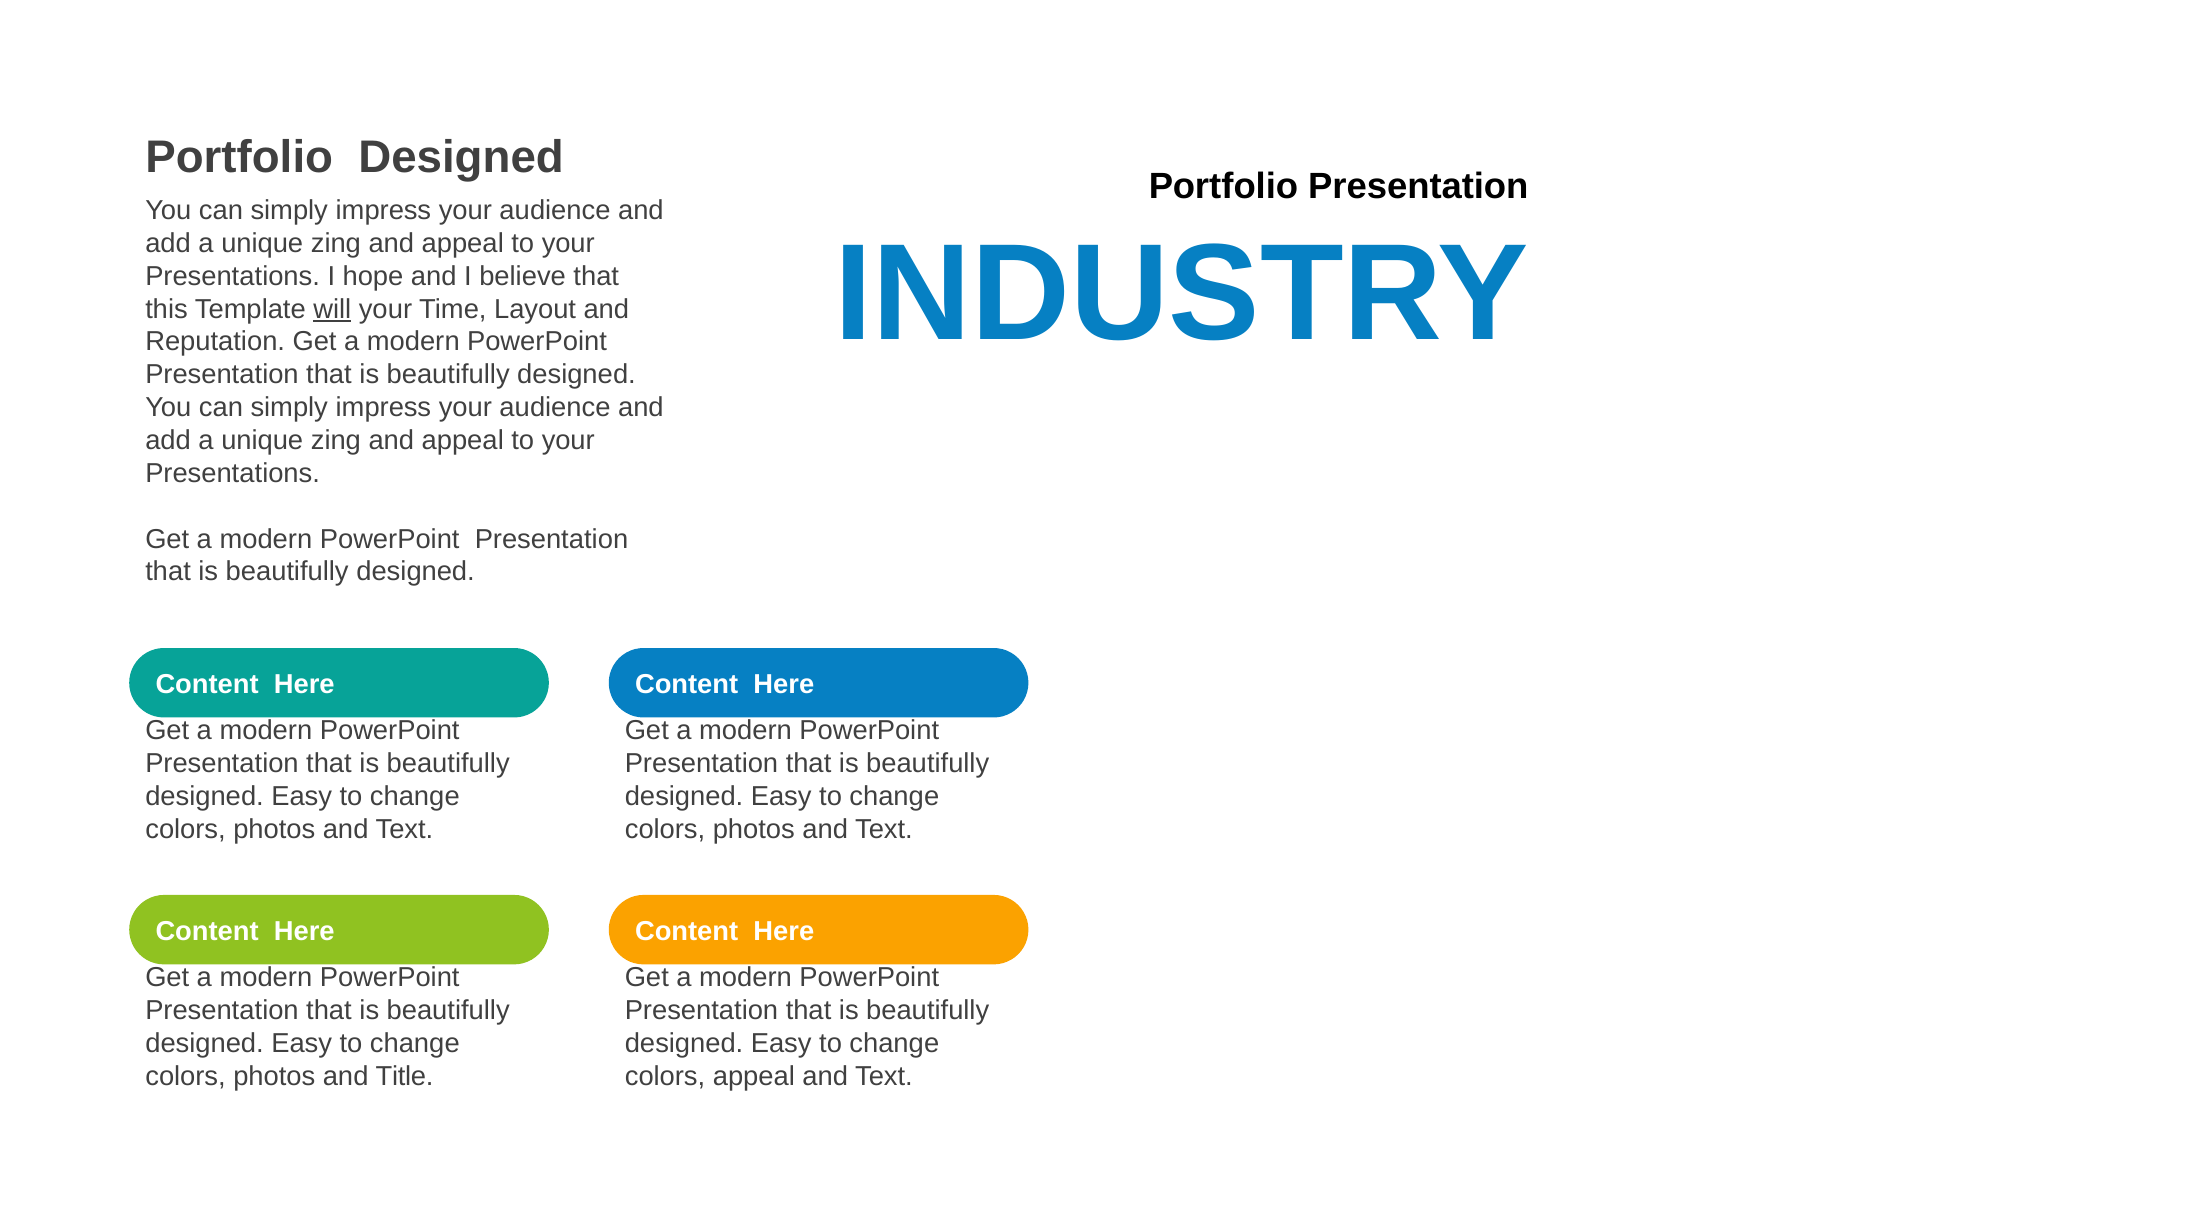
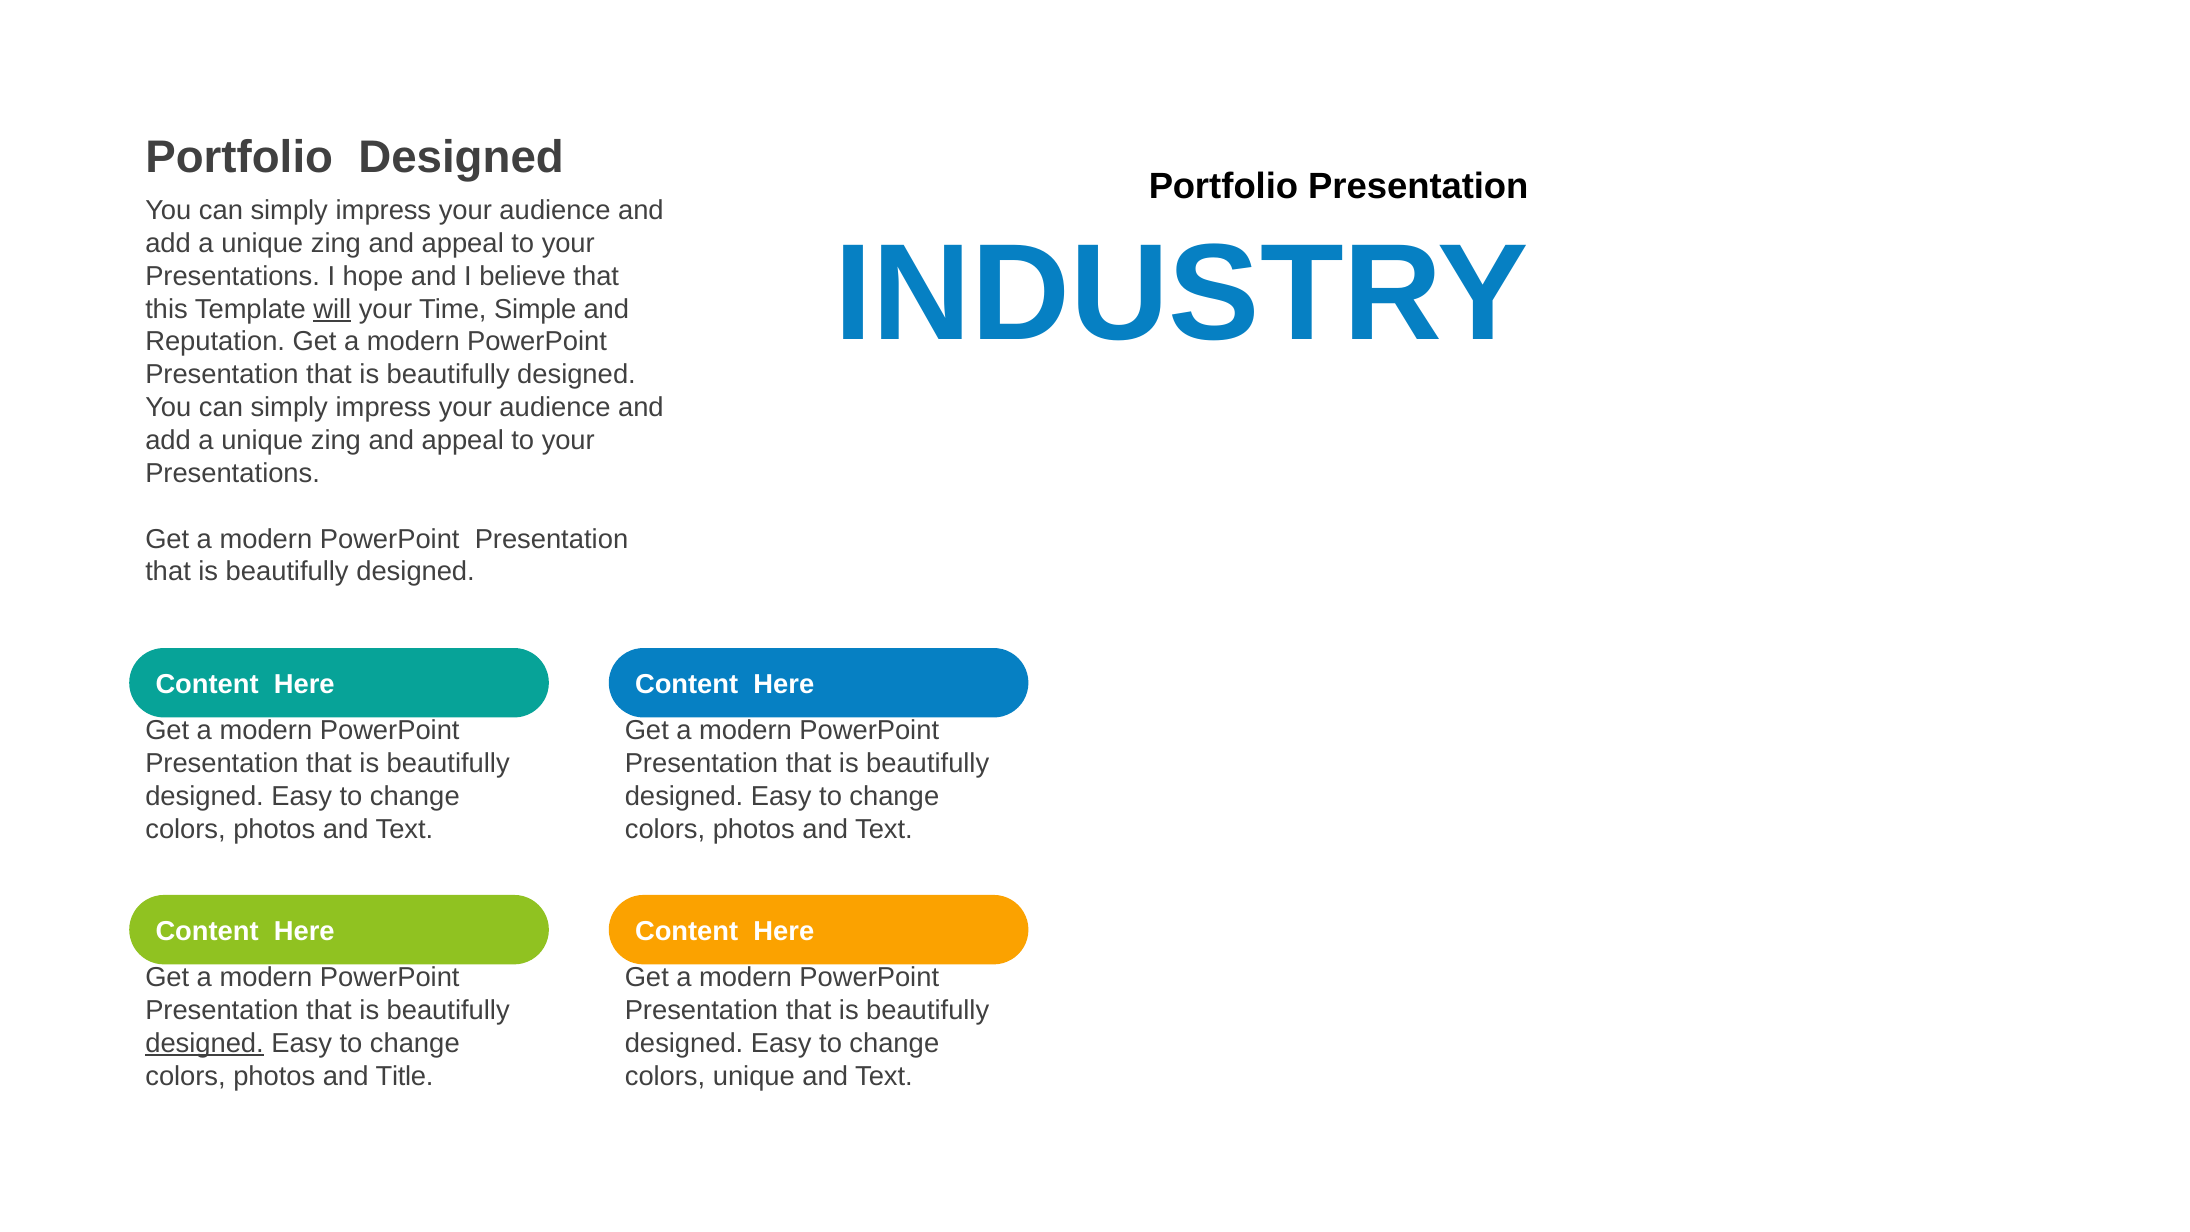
Layout: Layout -> Simple
designed at (205, 1043) underline: none -> present
colors appeal: appeal -> unique
